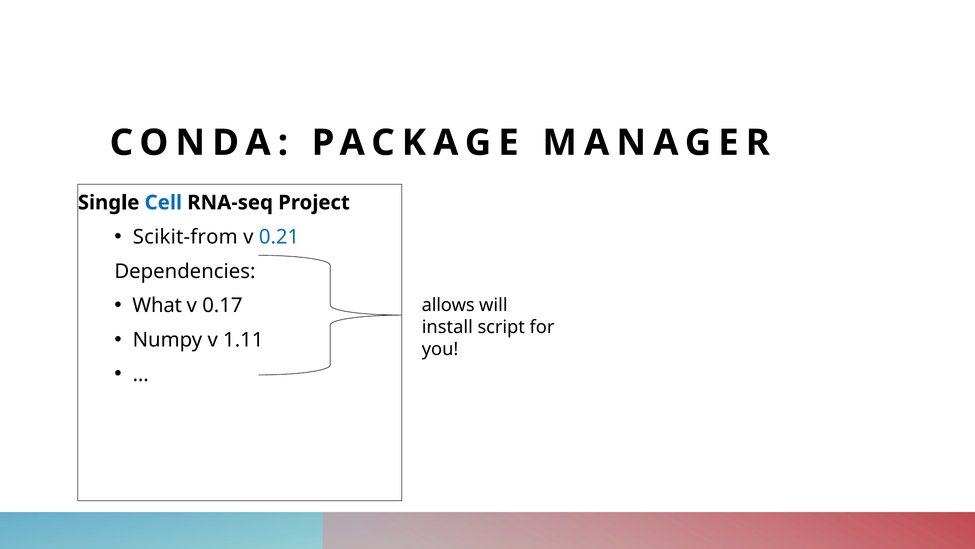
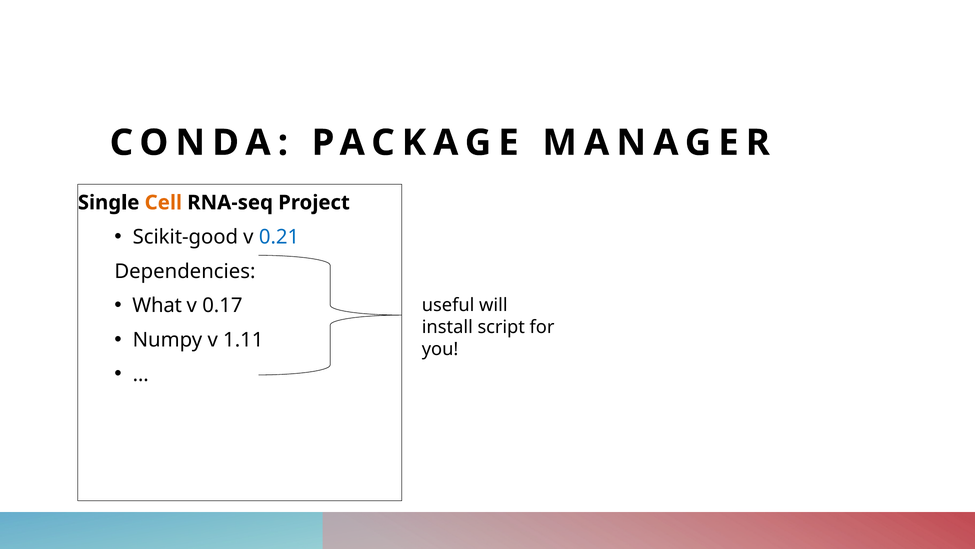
Cell colour: blue -> orange
Scikit-from: Scikit-from -> Scikit-good
allows: allows -> useful
